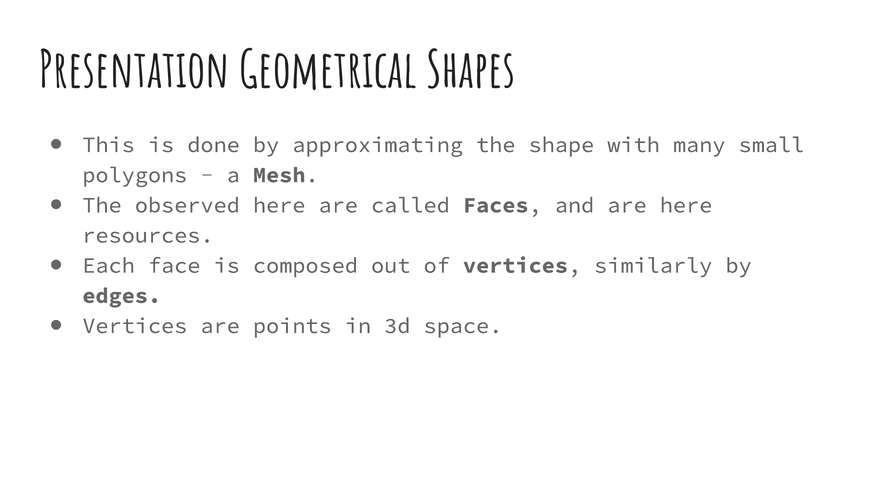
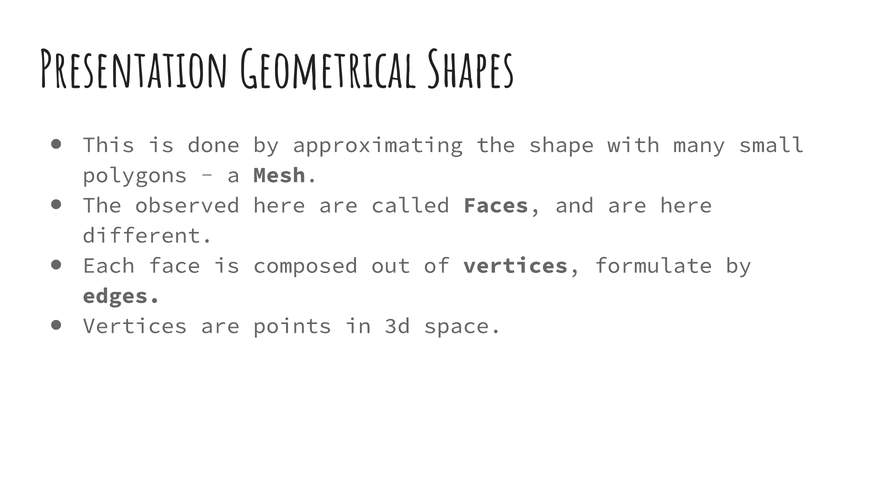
resources: resources -> different
similarly: similarly -> formulate
